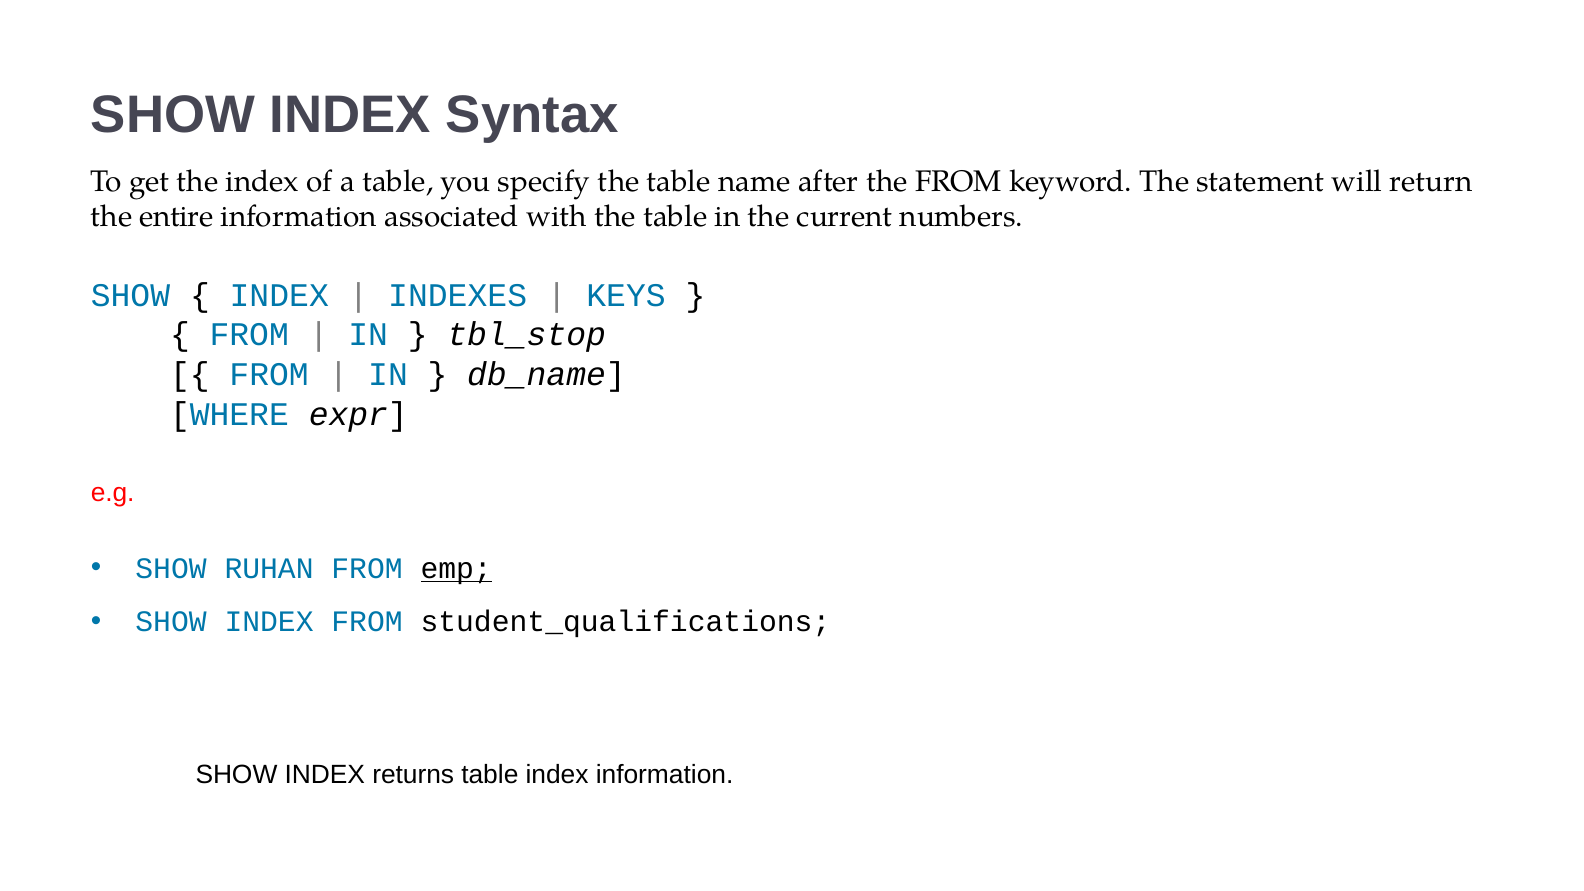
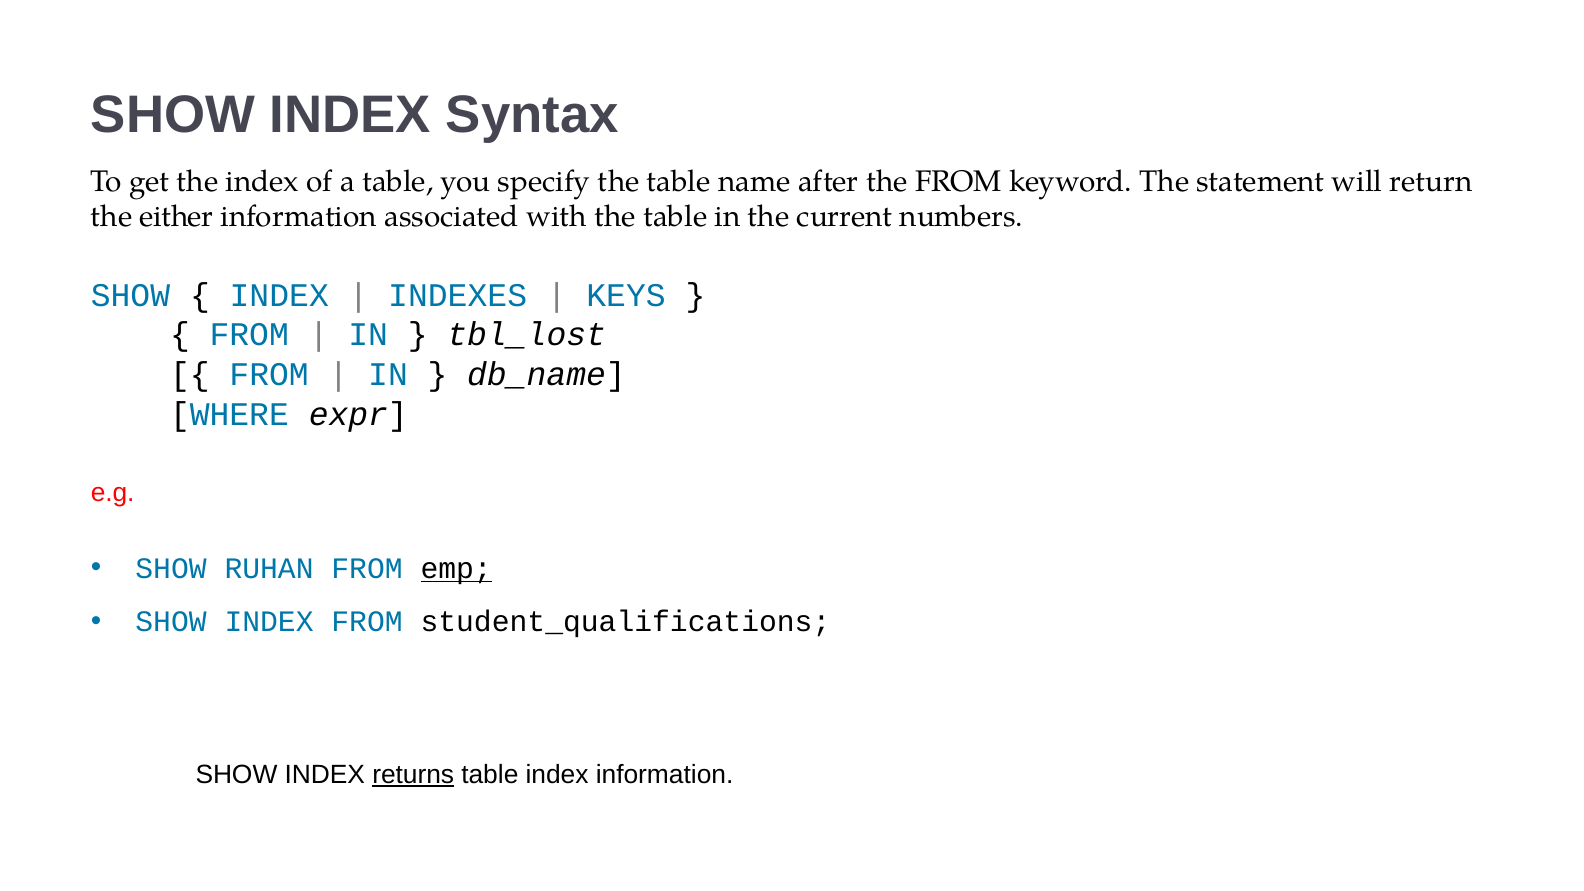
entire: entire -> either
tbl_stop: tbl_stop -> tbl_lost
returns underline: none -> present
